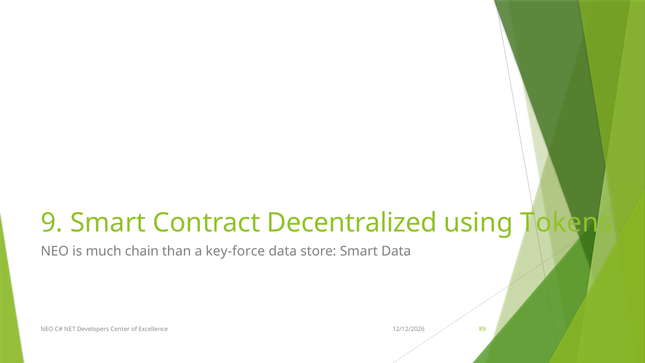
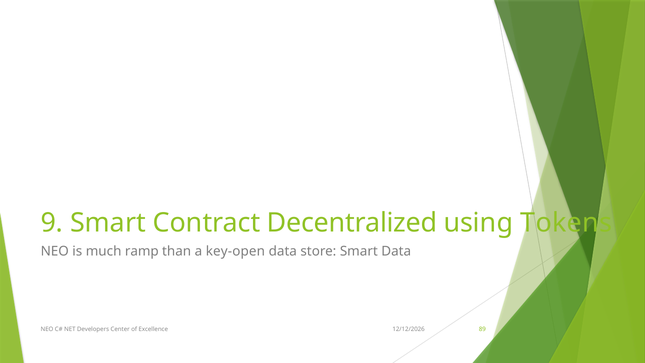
chain: chain -> ramp
key-force: key-force -> key-open
